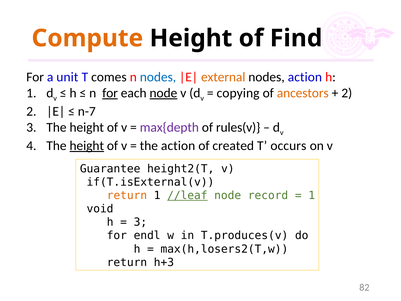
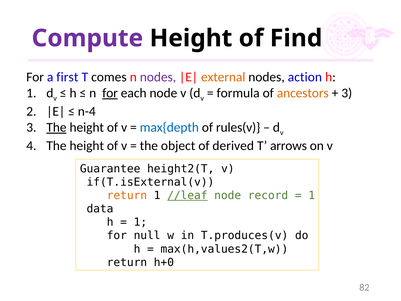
Compute colour: orange -> purple
unit: unit -> first
nodes at (158, 77) colour: blue -> purple
node at (163, 93) underline: present -> none
copying: copying -> formula
2 at (347, 93): 2 -> 3
n-7: n-7 -> n-4
The at (56, 127) underline: none -> present
max{depth colour: purple -> blue
height at (87, 146) underline: present -> none
the action: action -> object
created: created -> derived
occurs: occurs -> arrows
void: void -> data
3 at (140, 222): 3 -> 1
endl: endl -> null
max(h,losers2(T,w: max(h,losers2(T,w -> max(h,values2(T,w
h+3: h+3 -> h+0
